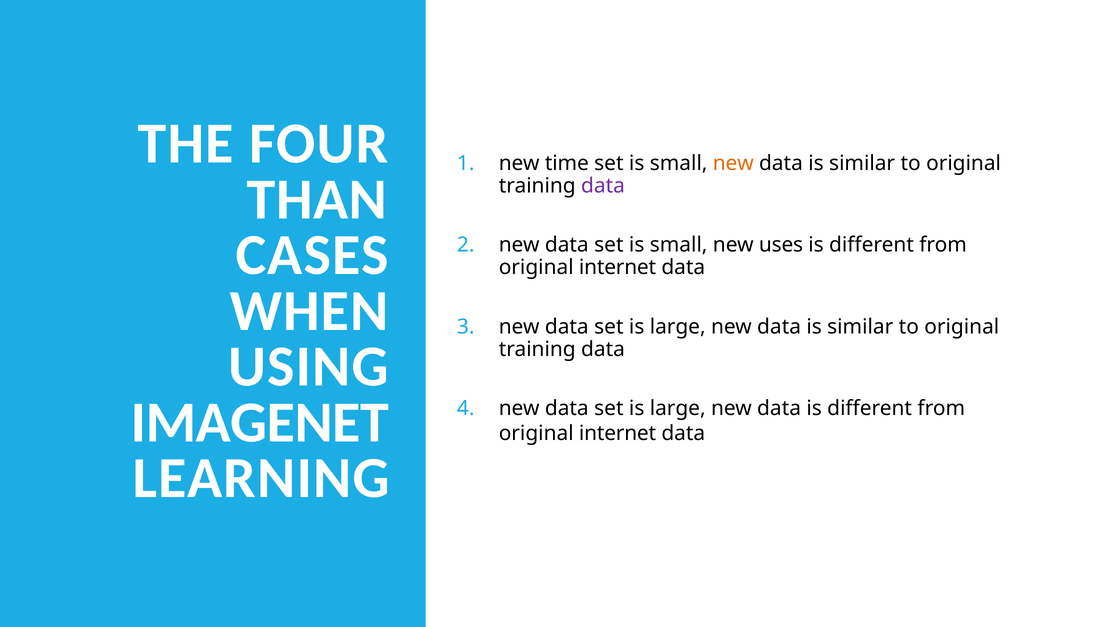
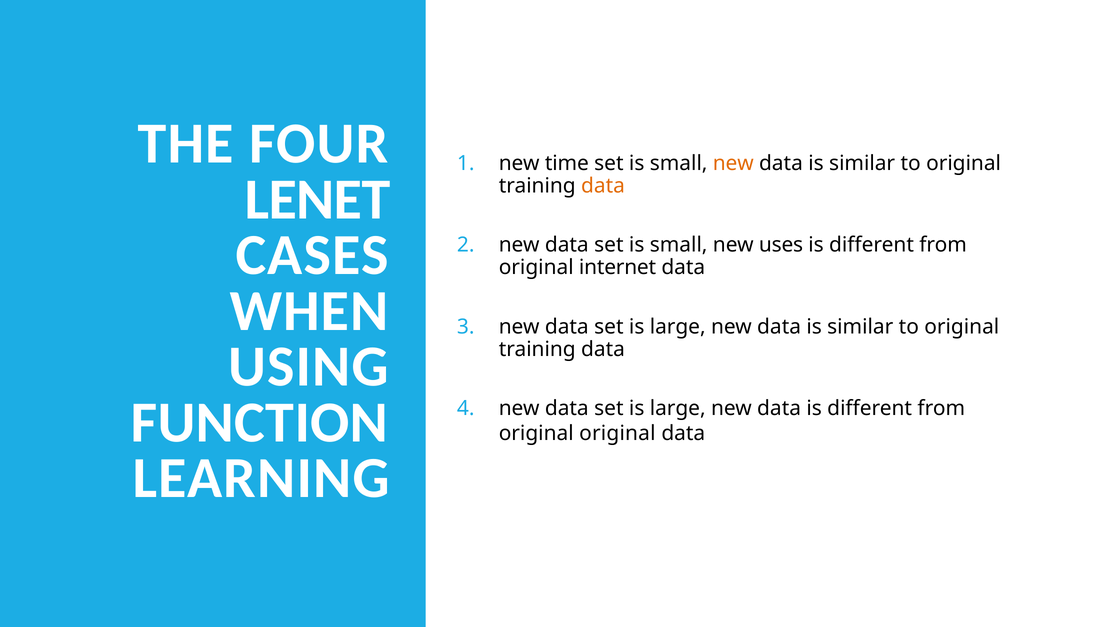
THAN: THAN -> LENET
data at (603, 186) colour: purple -> orange
IMAGENET: IMAGENET -> FUNCTION
internet at (618, 433): internet -> original
